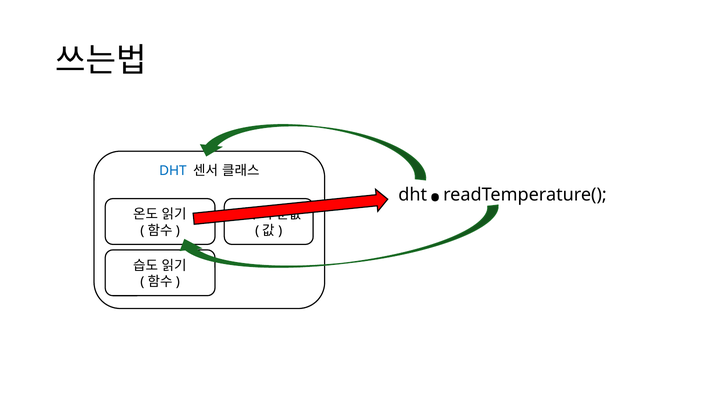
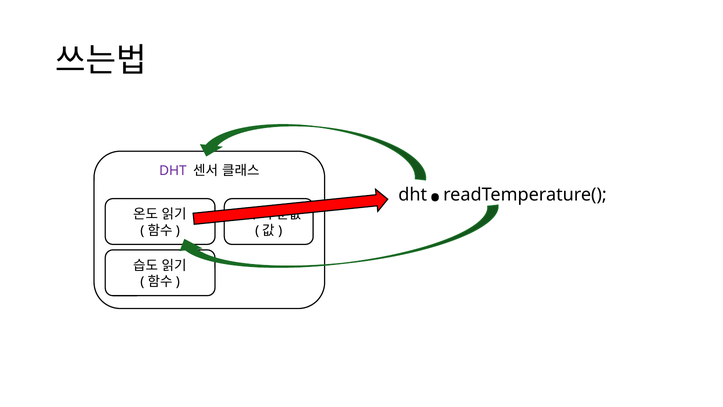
DHT at (173, 171) colour: blue -> purple
